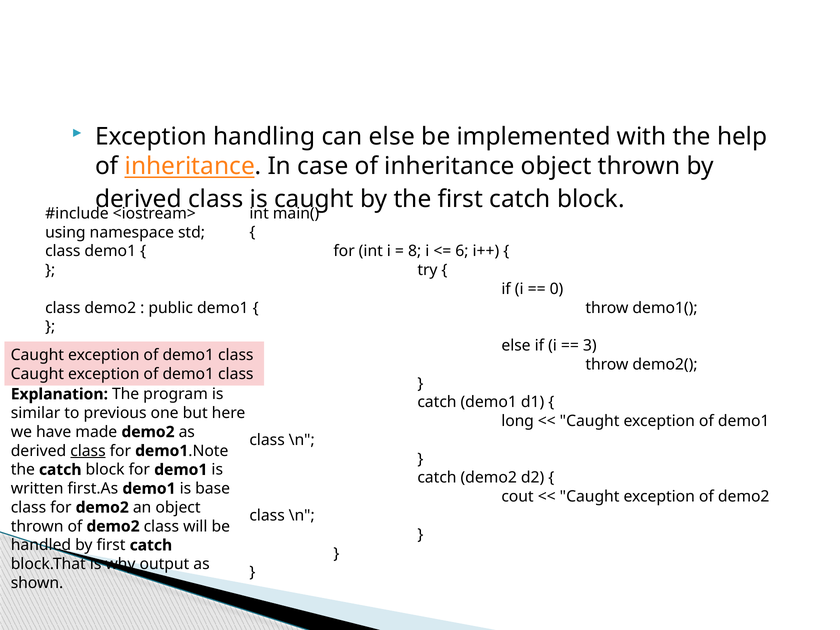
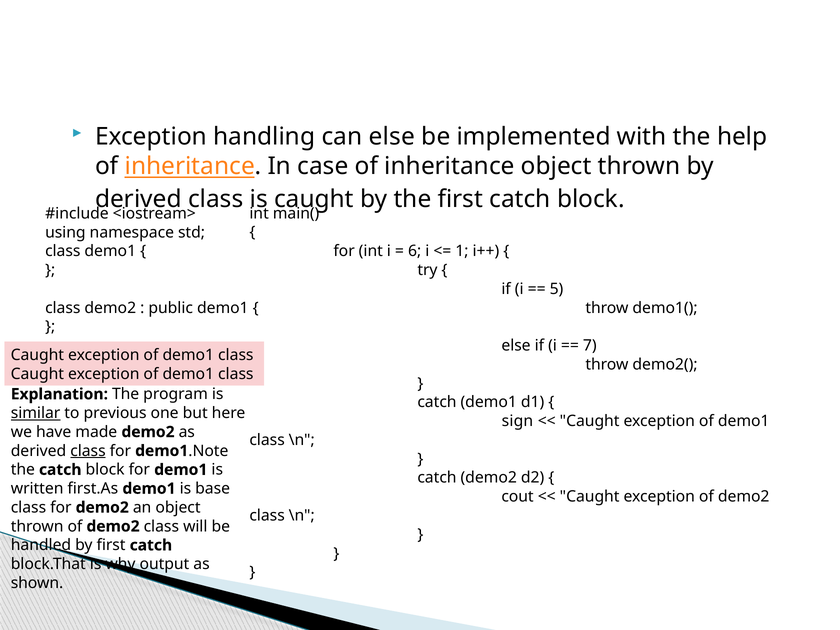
8: 8 -> 6
6: 6 -> 1
0: 0 -> 5
3: 3 -> 7
similar underline: none -> present
long: long -> sign
